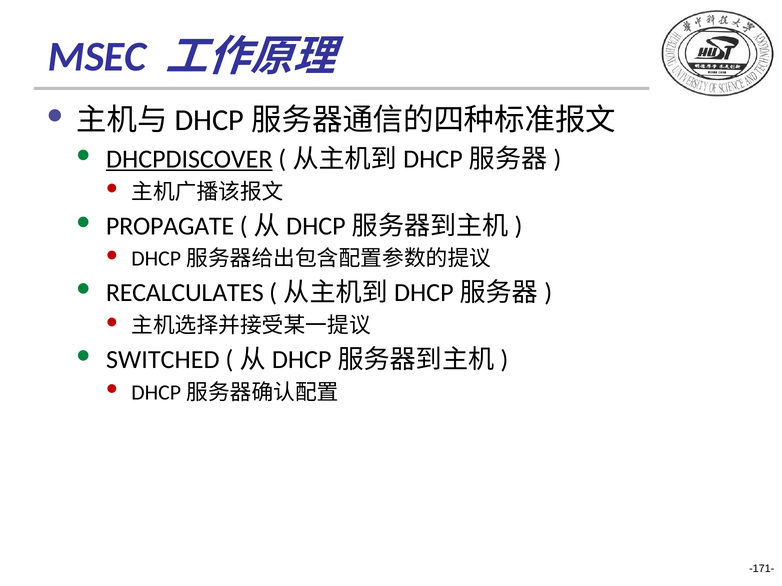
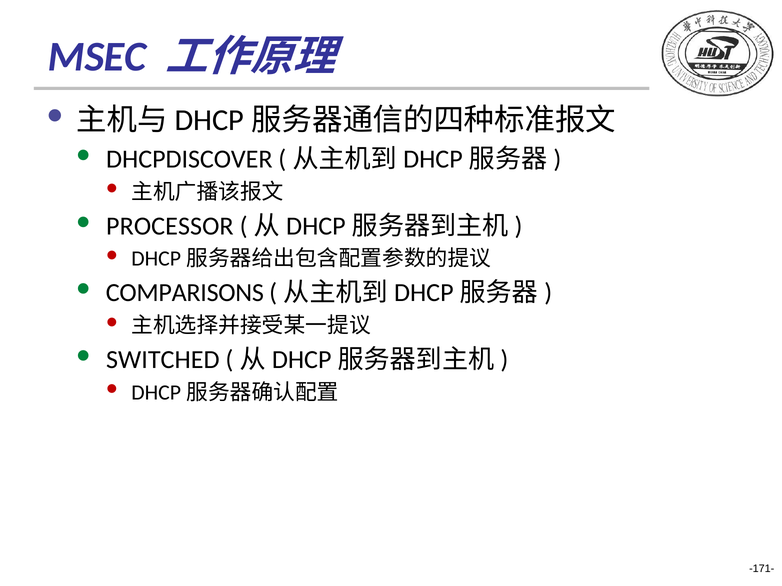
DHCPDISCOVER underline: present -> none
PROPAGATE: PROPAGATE -> PROCESSOR
RECALCULATES: RECALCULATES -> COMPARISONS
